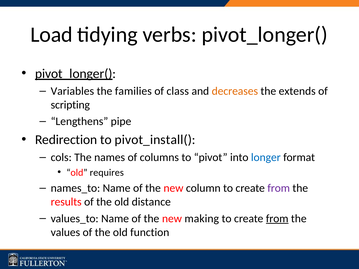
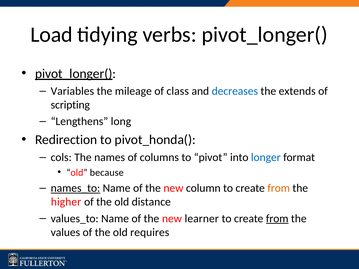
families: families -> mileage
decreases colour: orange -> blue
pipe: pipe -> long
pivot_install(: pivot_install( -> pivot_honda(
requires: requires -> because
names_to underline: none -> present
from at (279, 188) colour: purple -> orange
results: results -> higher
making: making -> learner
function: function -> requires
